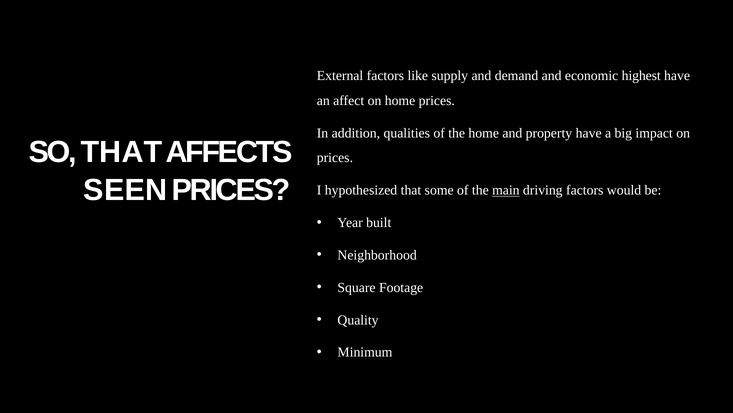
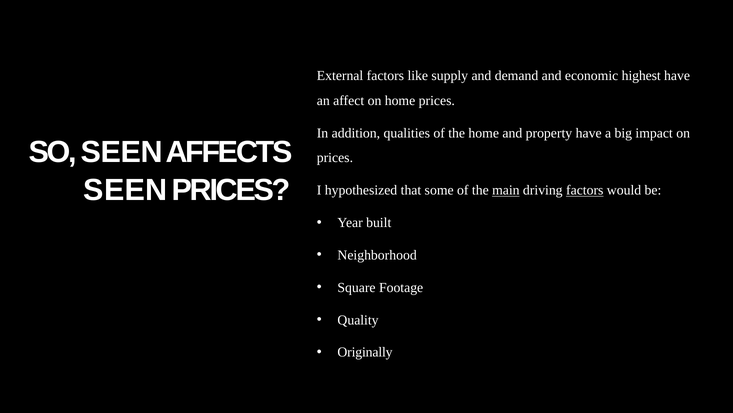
SO THAT: THAT -> SEEN
factors at (585, 190) underline: none -> present
Minimum: Minimum -> Originally
